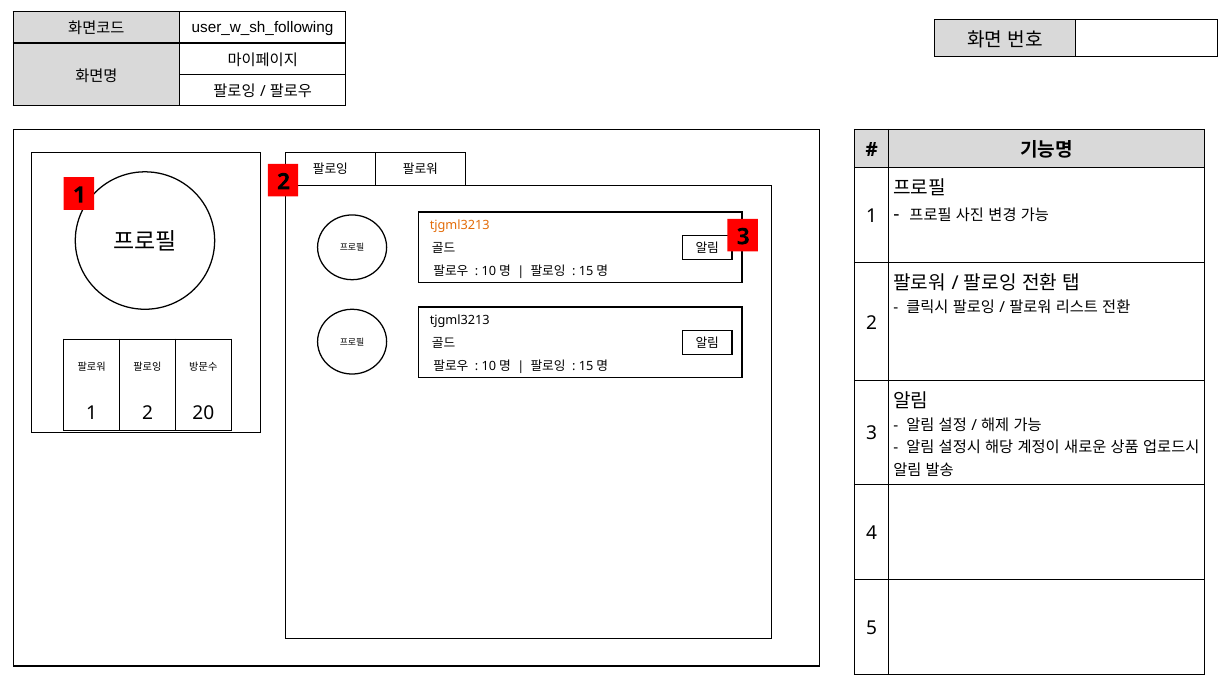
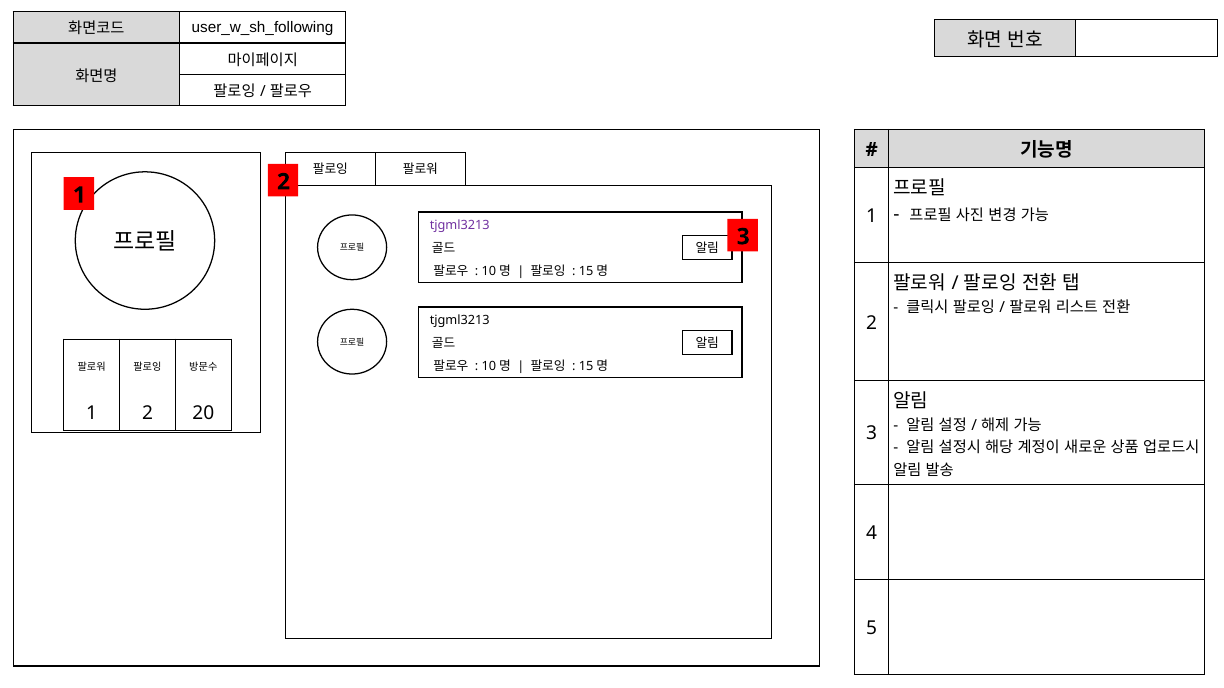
tjgml3213 at (460, 225) colour: orange -> purple
